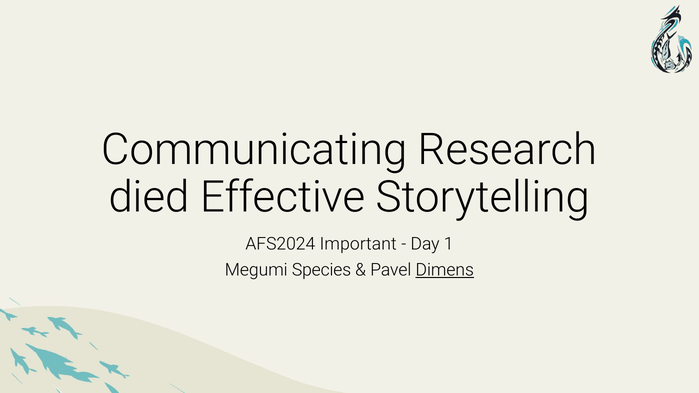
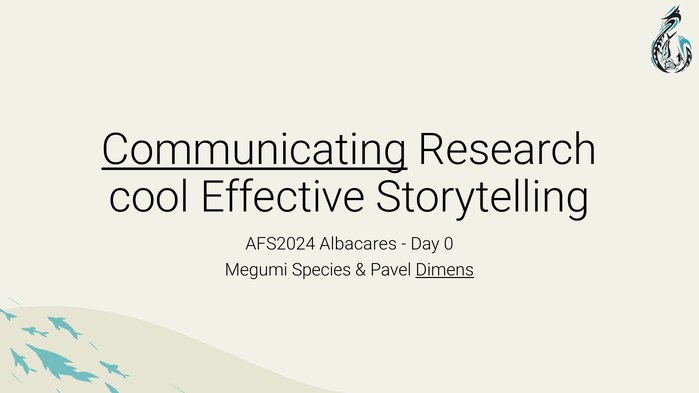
Communicating underline: none -> present
died: died -> cool
Important: Important -> Albacares
1: 1 -> 0
